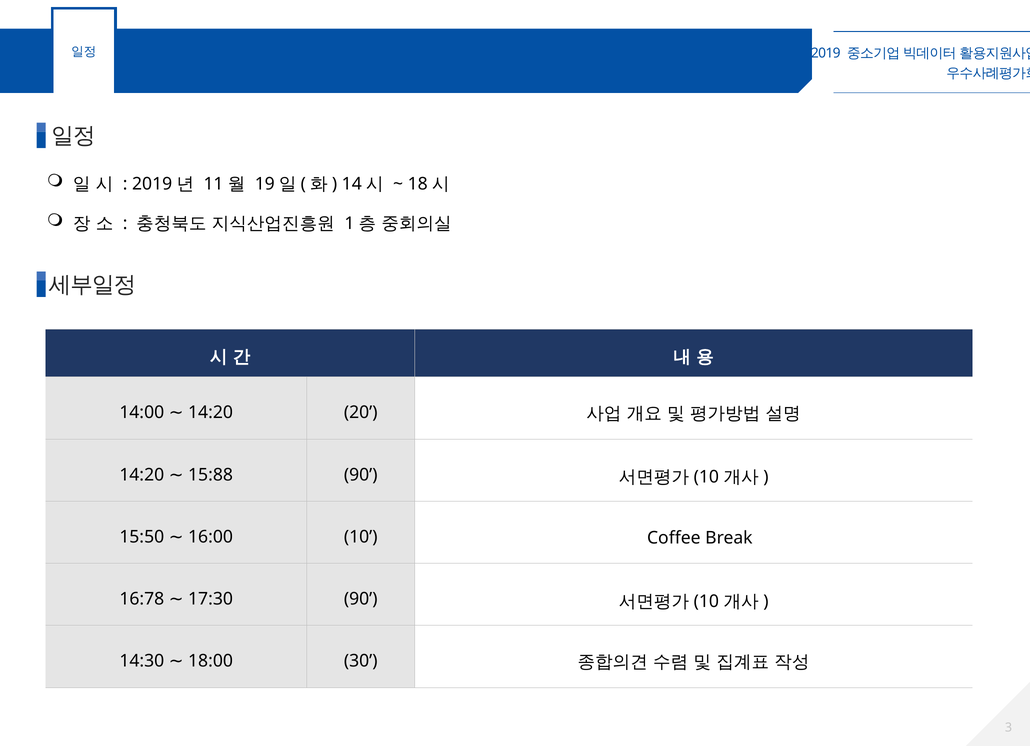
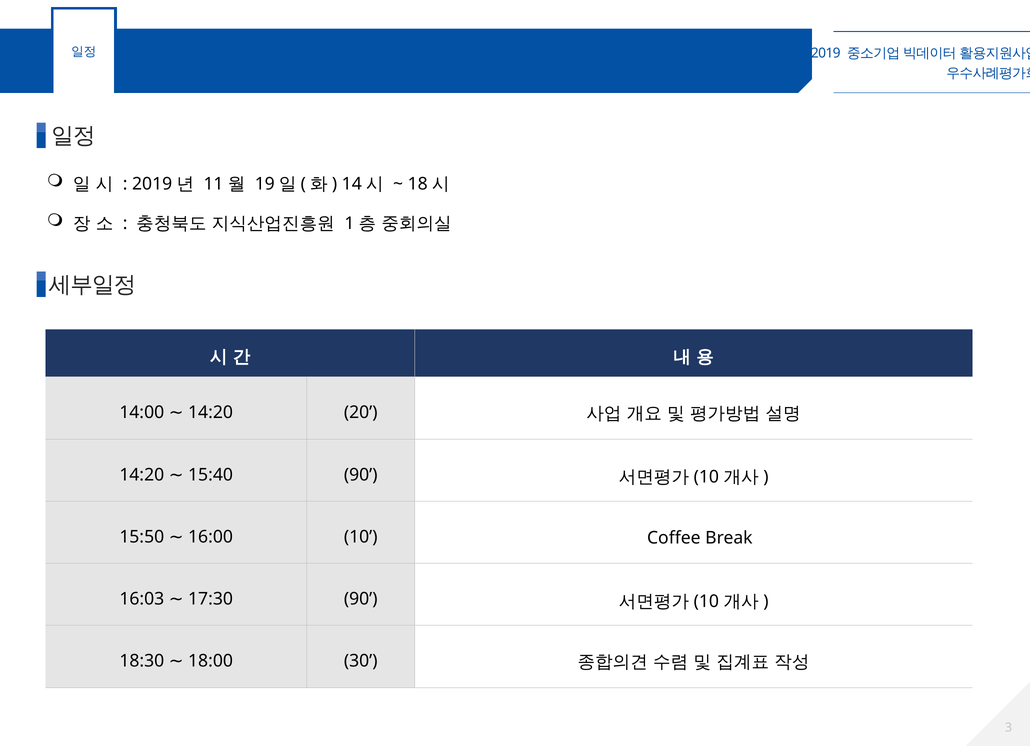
15:88: 15:88 -> 15:40
16:78: 16:78 -> 16:03
14:30: 14:30 -> 18:30
